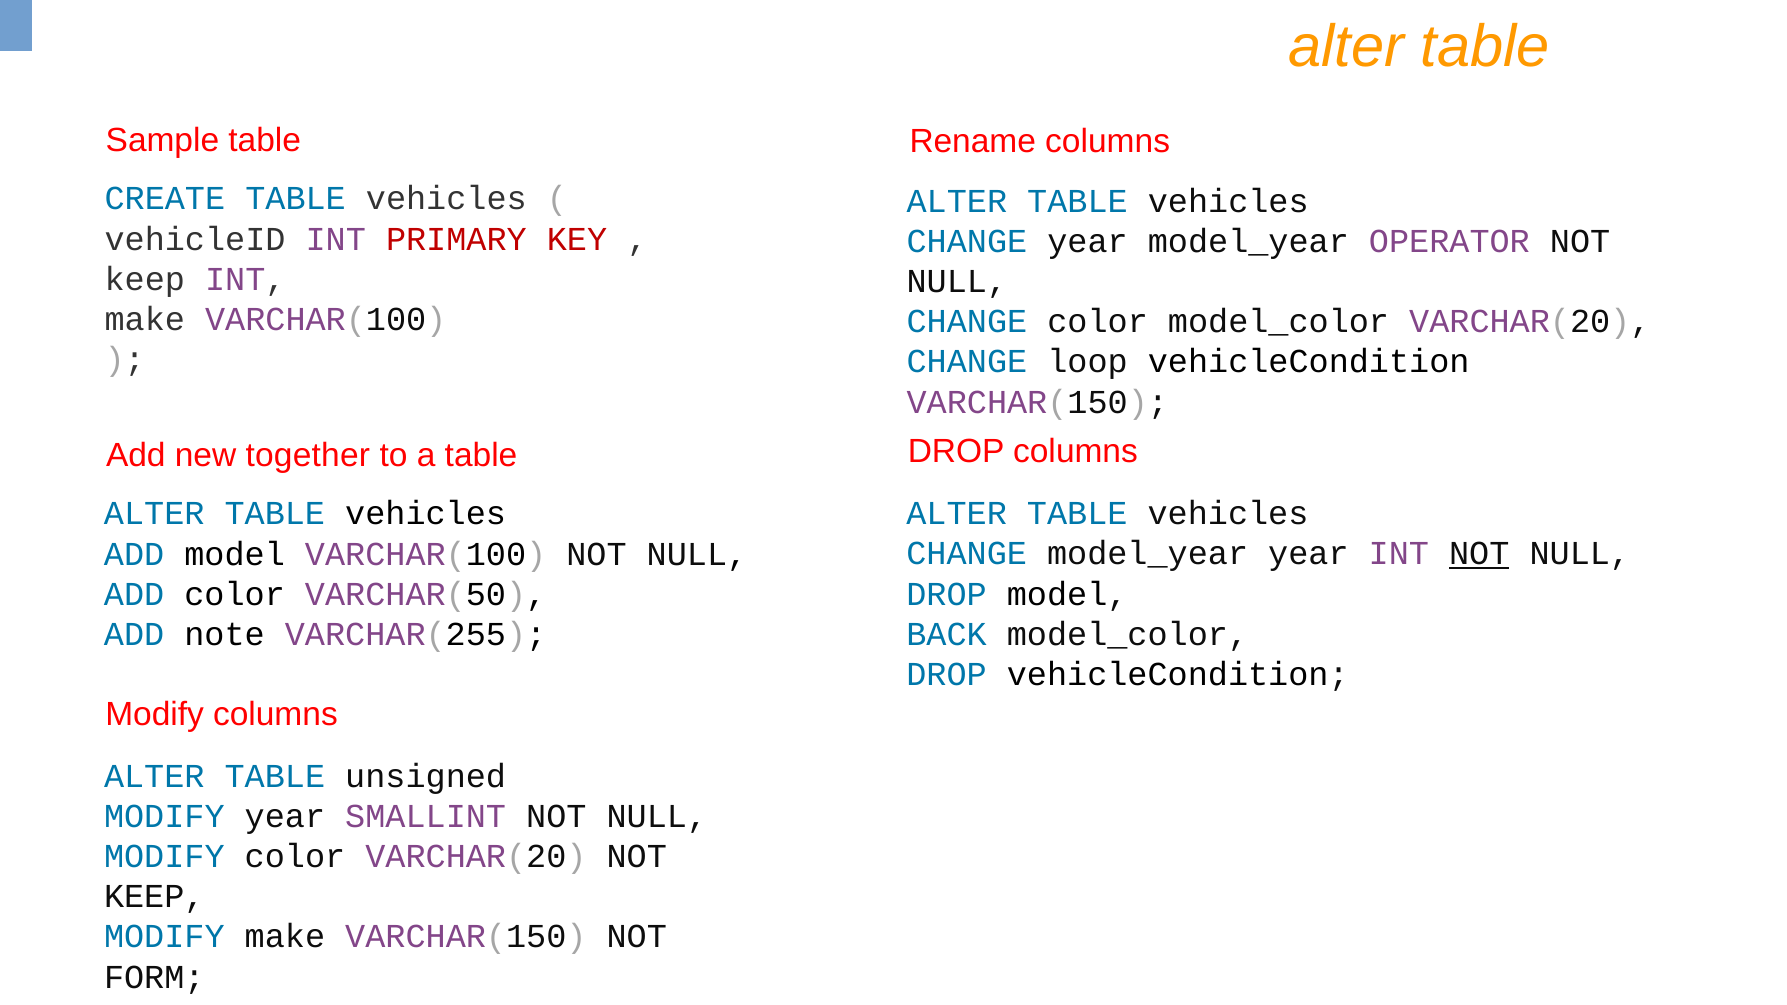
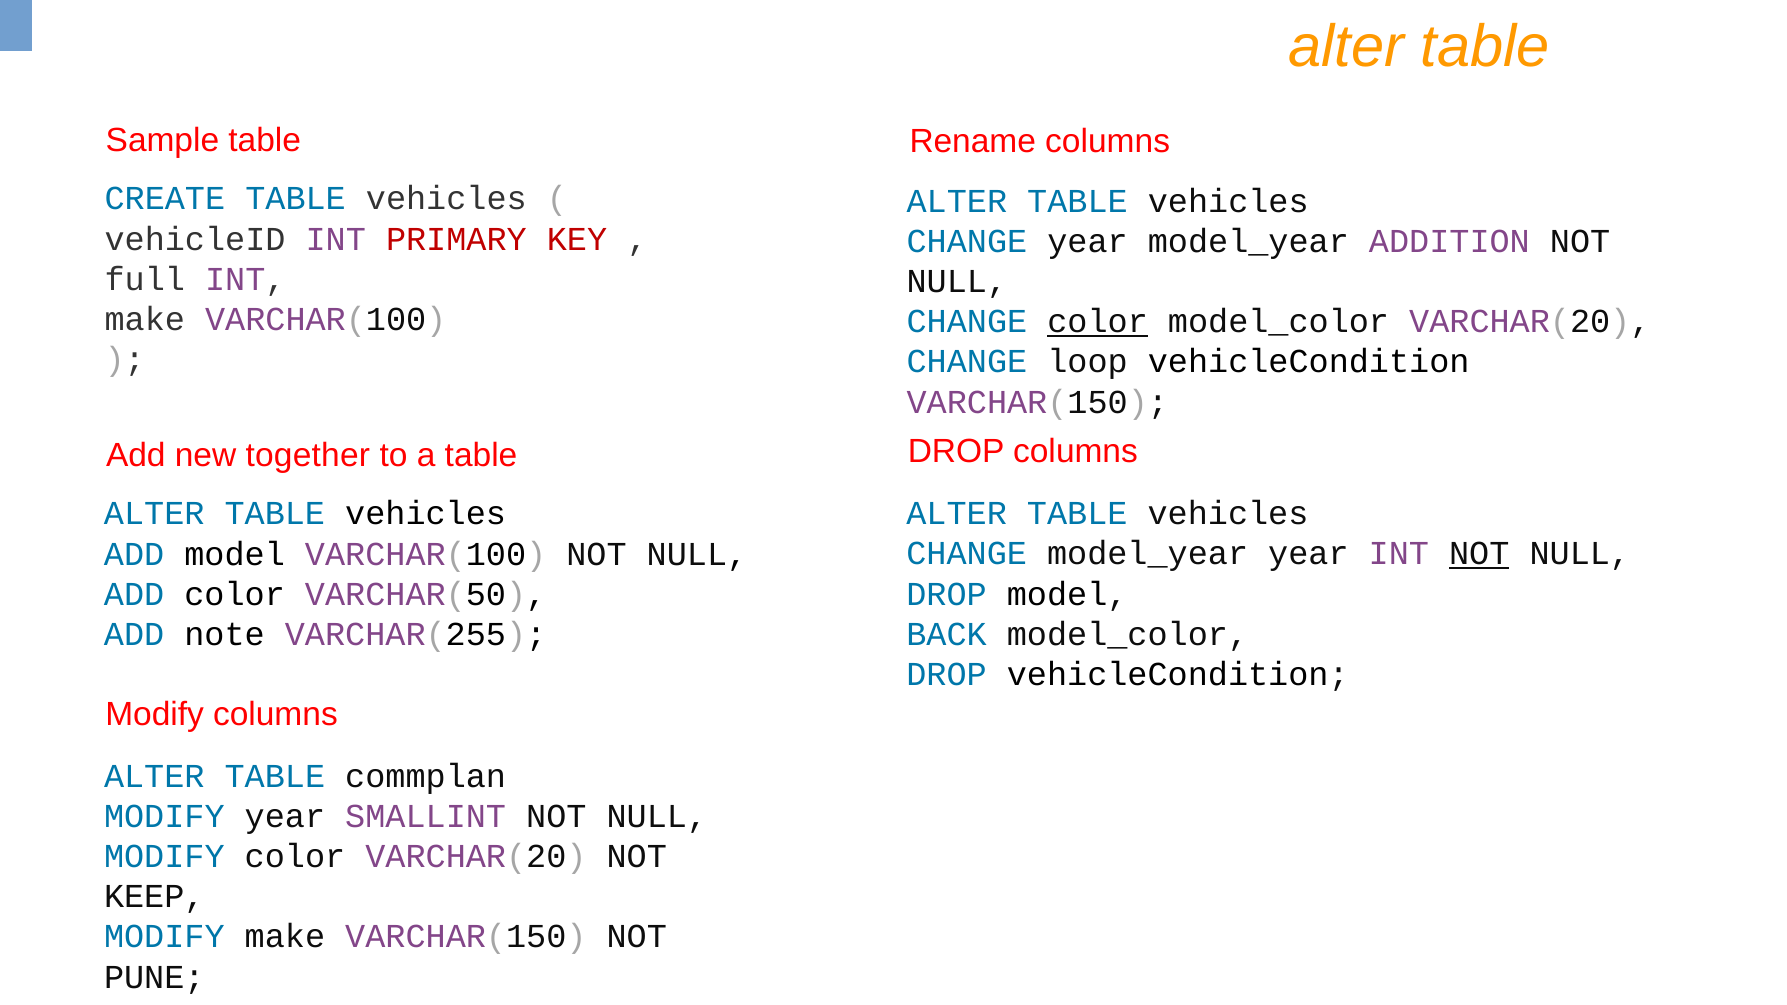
OPERATOR: OPERATOR -> ADDITION
keep at (145, 279): keep -> full
color at (1098, 322) underline: none -> present
unsigned: unsigned -> commplan
FORM: FORM -> PUNE
